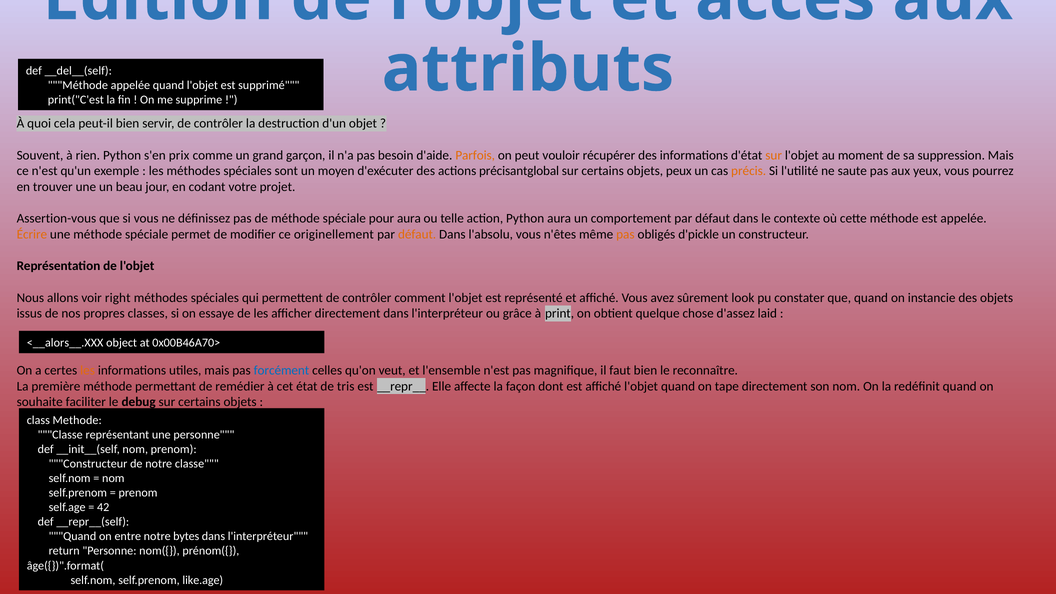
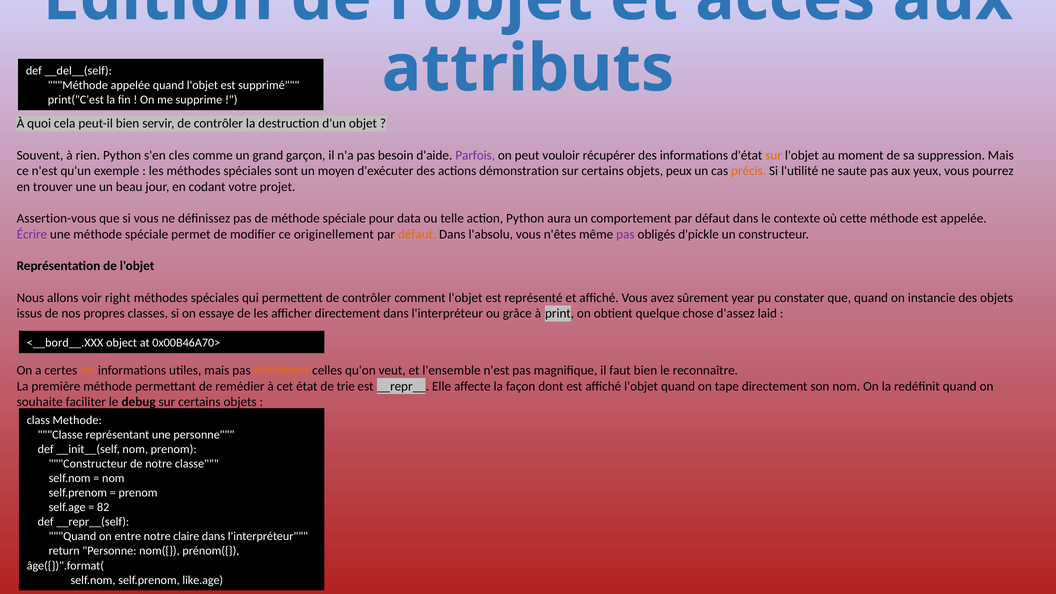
prix: prix -> cles
Parfois colour: orange -> purple
précisantglobal: précisantglobal -> démonstration
pour aura: aura -> data
Écrire colour: orange -> purple
pas at (625, 234) colour: orange -> purple
look: look -> year
<__alors__.XXX: <__alors__.XXX -> <__bord__.XXX
forcément colour: blue -> orange
tris: tris -> trie
42: 42 -> 82
bytes: bytes -> claire
